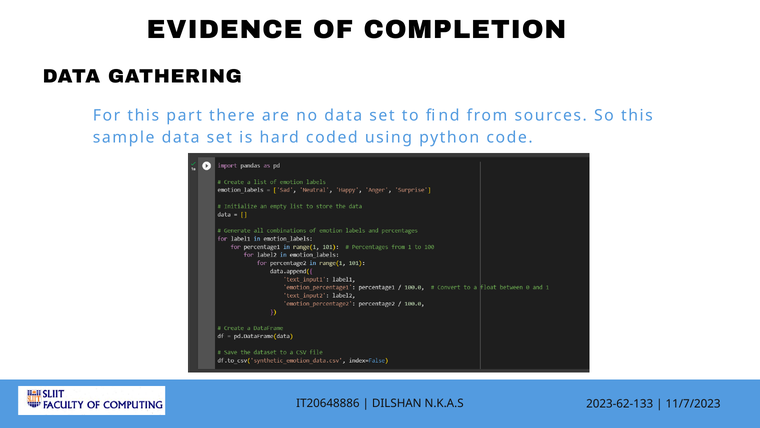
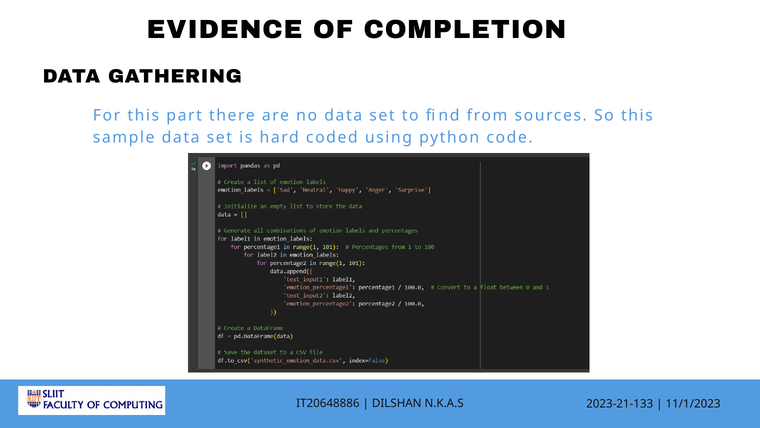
2023-62-133: 2023-62-133 -> 2023-21-133
11/7/2023: 11/7/2023 -> 11/1/2023
